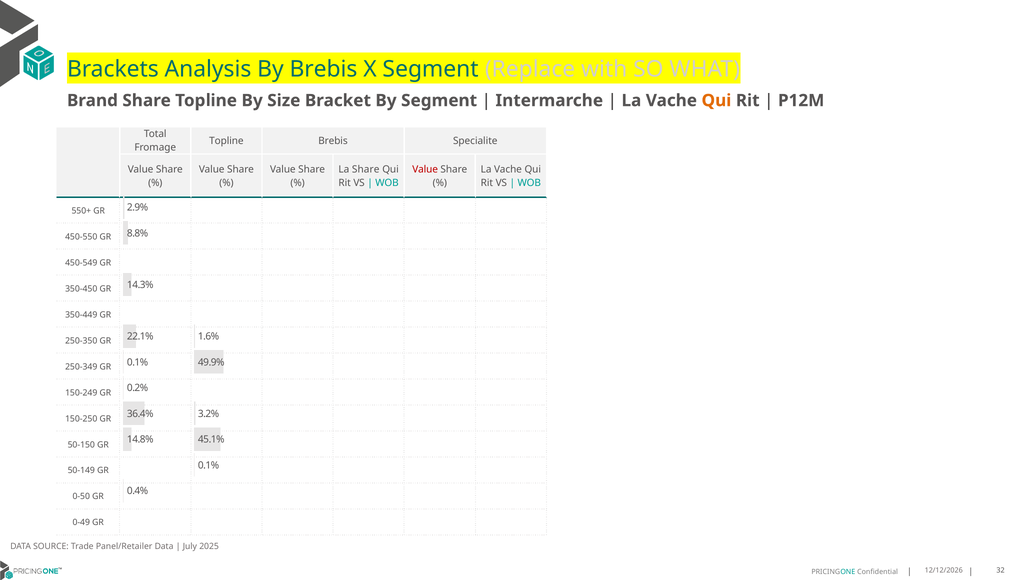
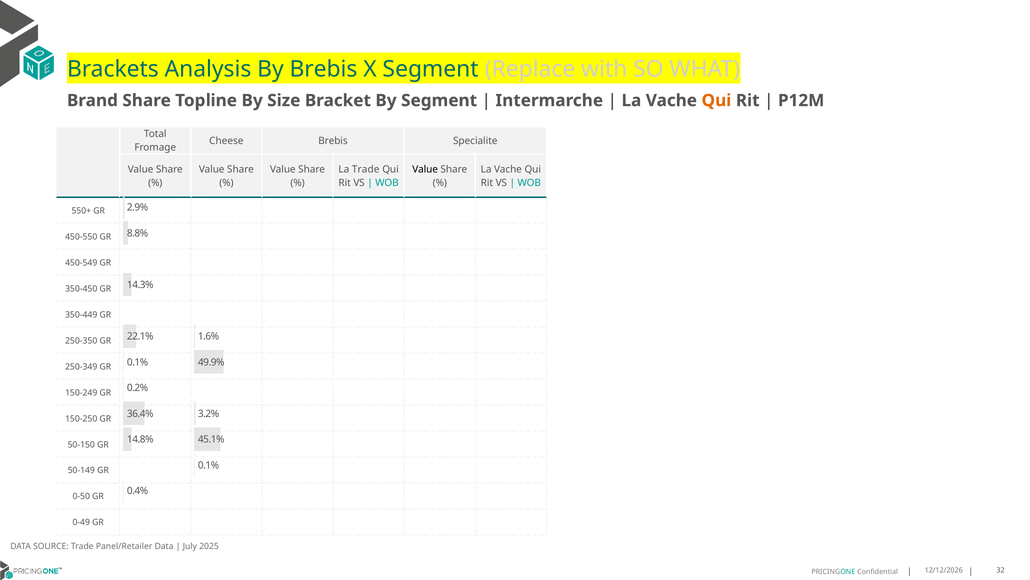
Topline at (226, 141): Topline -> Cheese
La Share: Share -> Trade
Value at (425, 169) colour: red -> black
